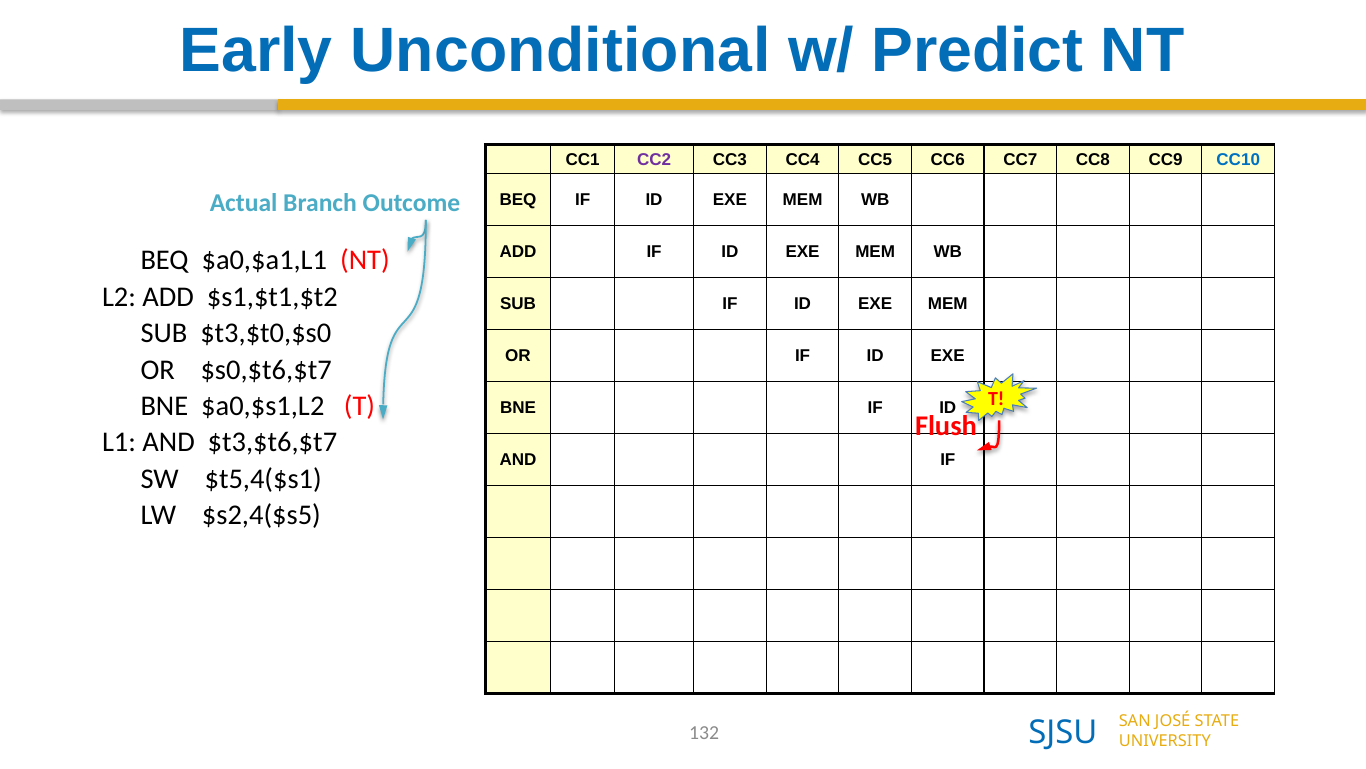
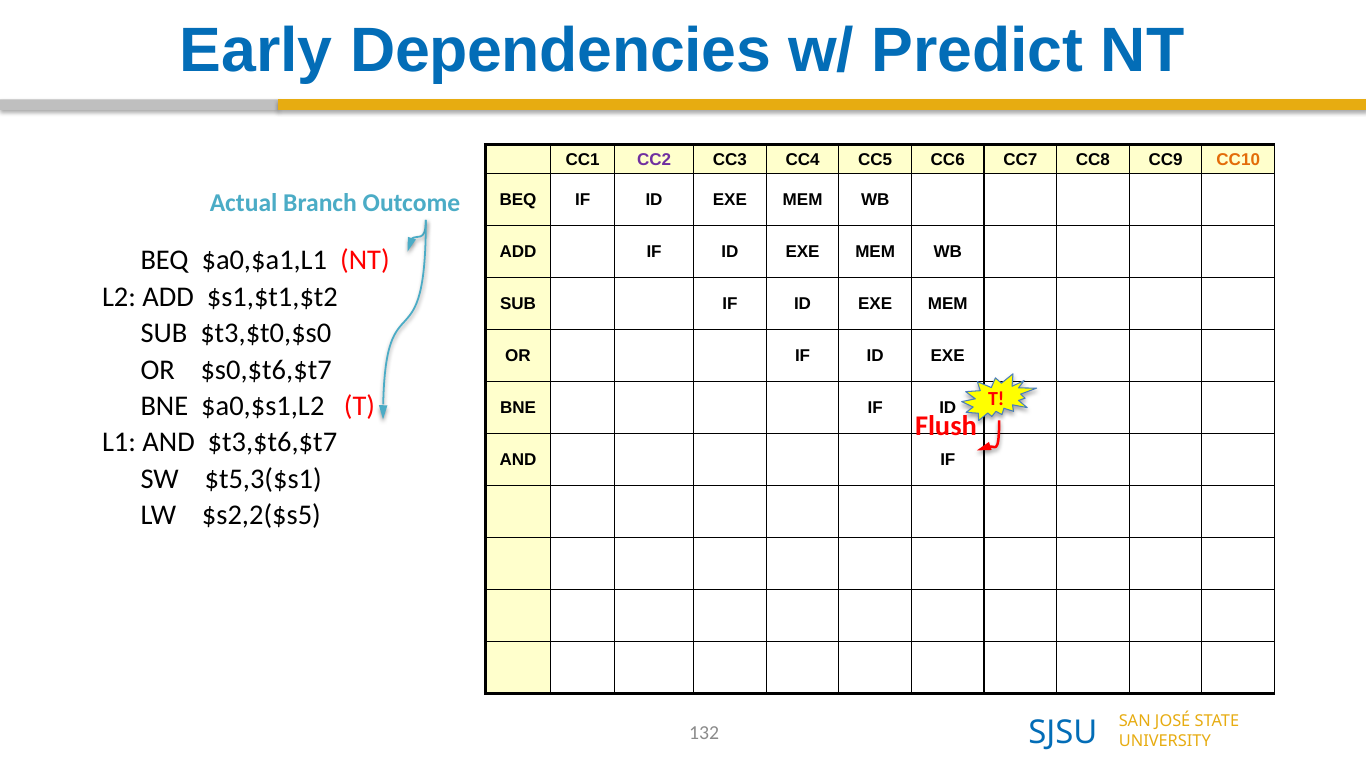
Unconditional: Unconditional -> Dependencies
CC10 colour: blue -> orange
$t5,4($s1: $t5,4($s1 -> $t5,3($s1
$s2,4($s5: $s2,4($s5 -> $s2,2($s5
